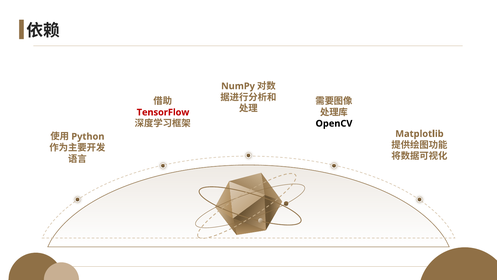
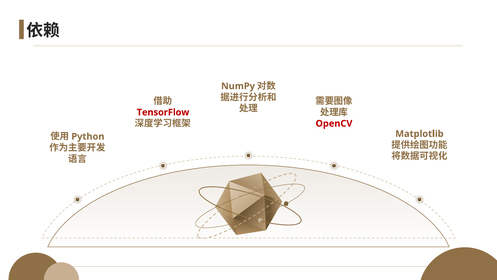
OpenCV colour: black -> red
